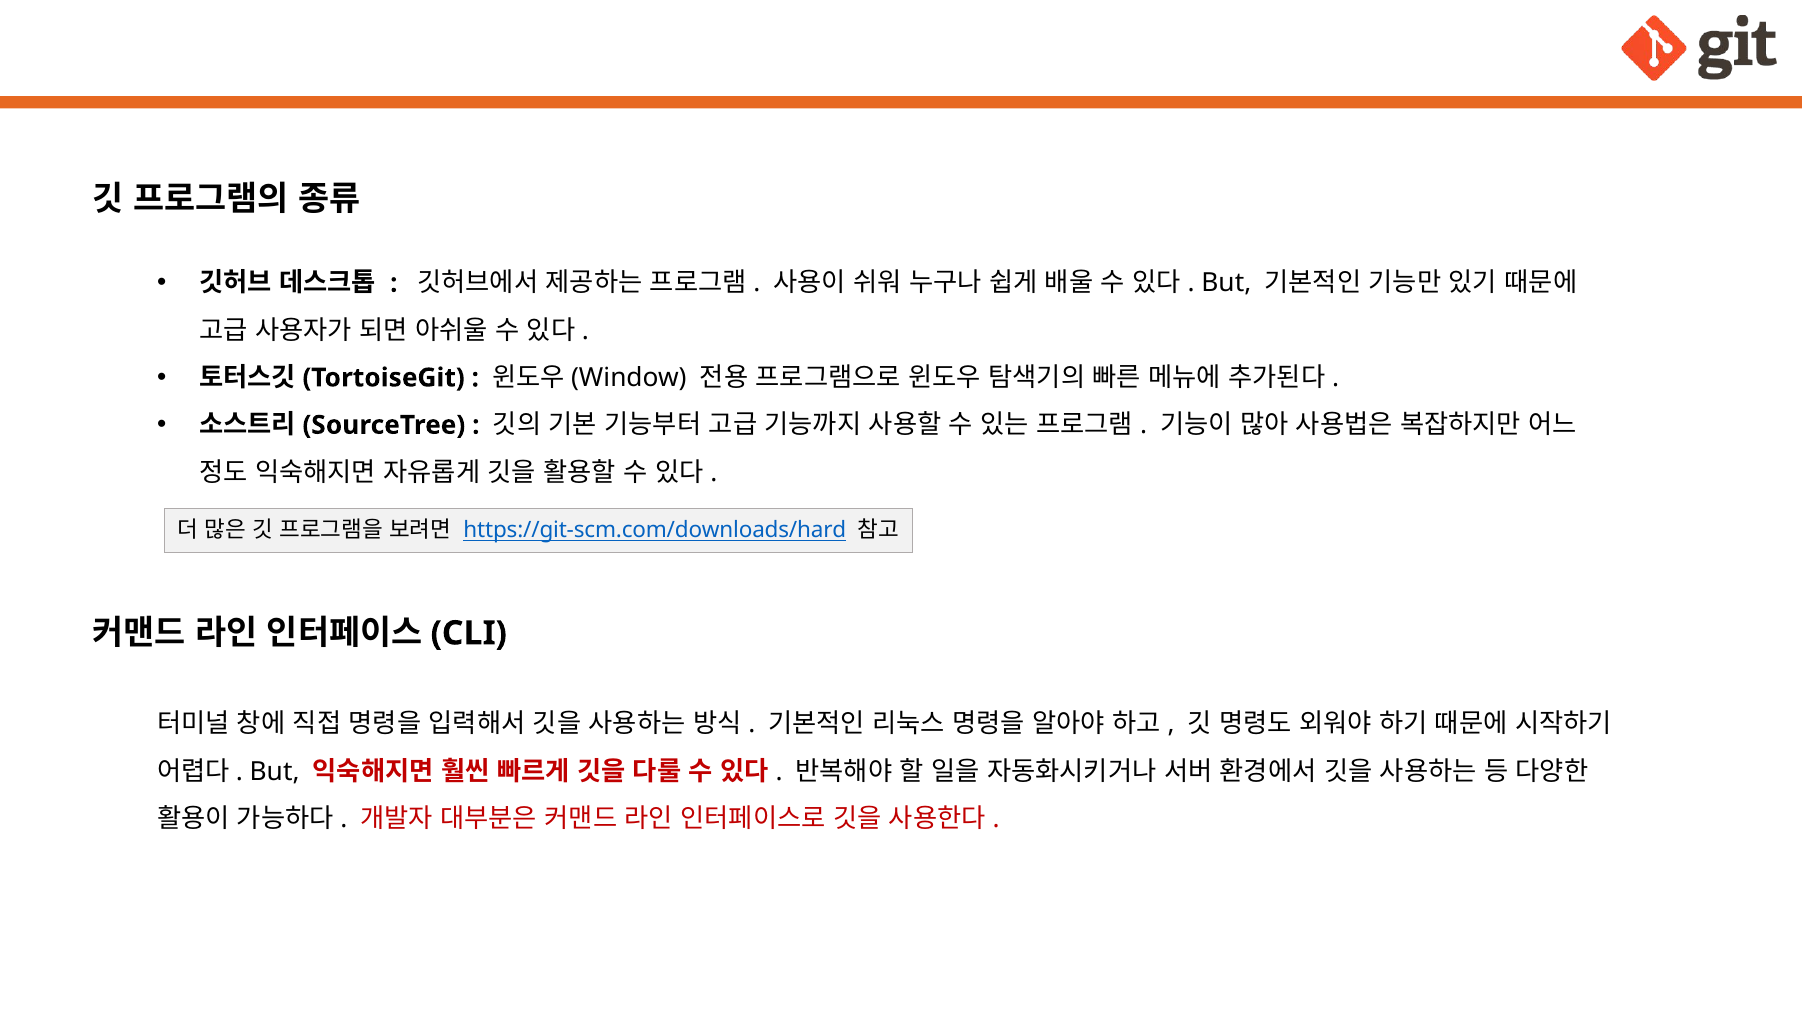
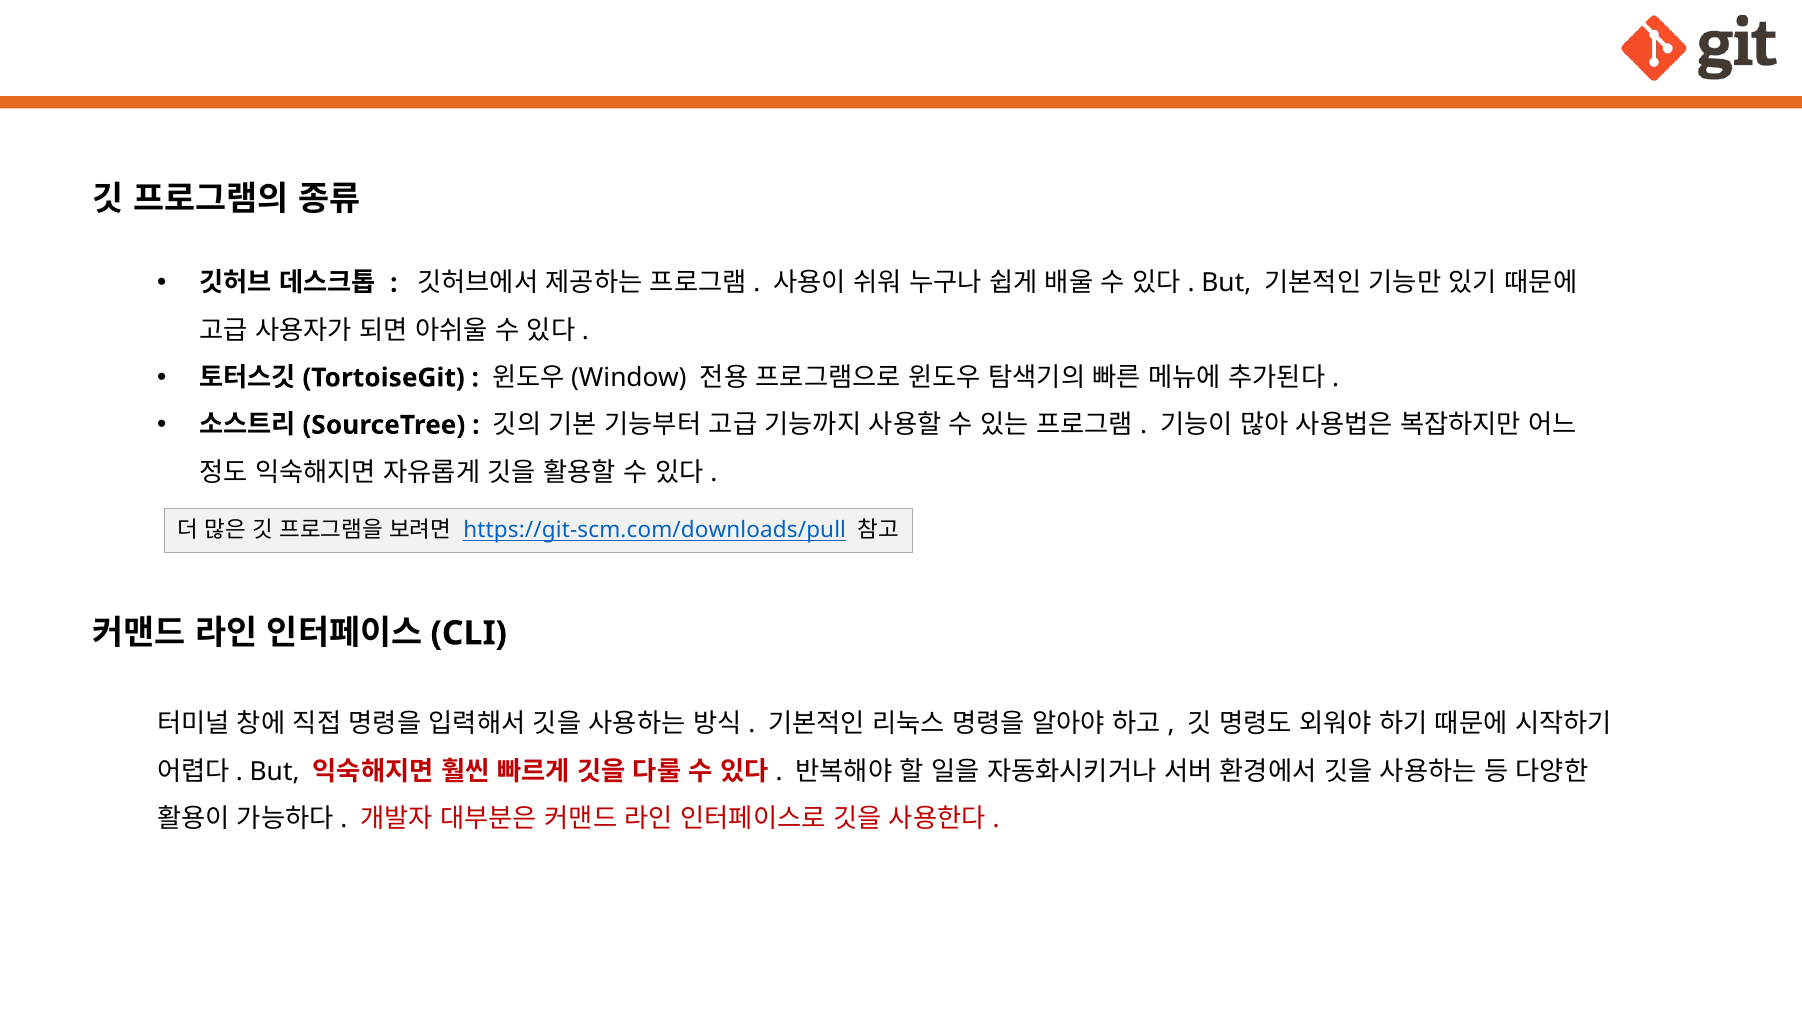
https://git-scm.com/downloads/hard: https://git-scm.com/downloads/hard -> https://git-scm.com/downloads/pull
